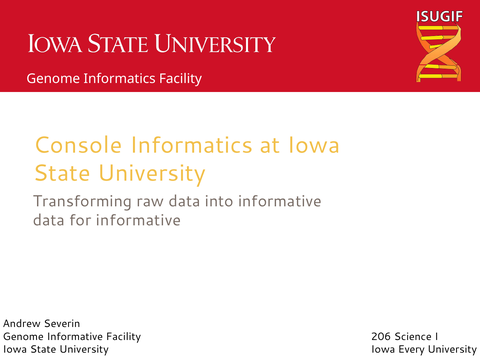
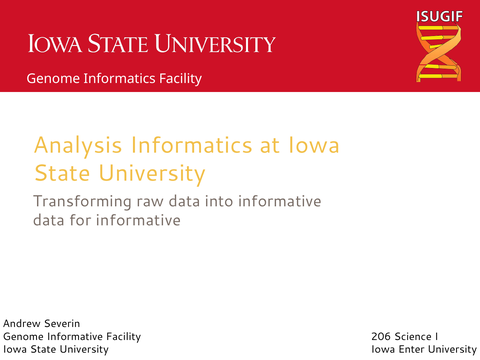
Console: Console -> Analysis
Every: Every -> Enter
